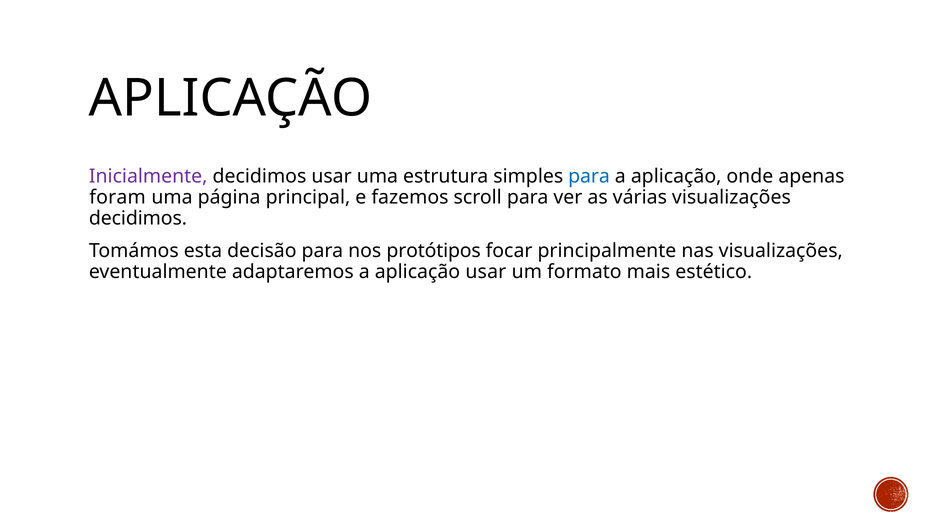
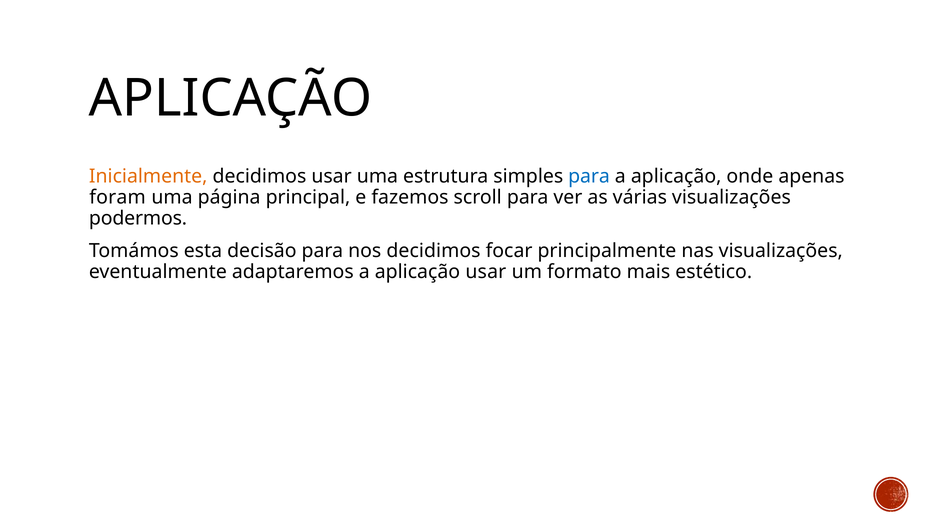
Inicialmente colour: purple -> orange
decidimos at (138, 218): decidimos -> podermos
nos protótipos: protótipos -> decidimos
